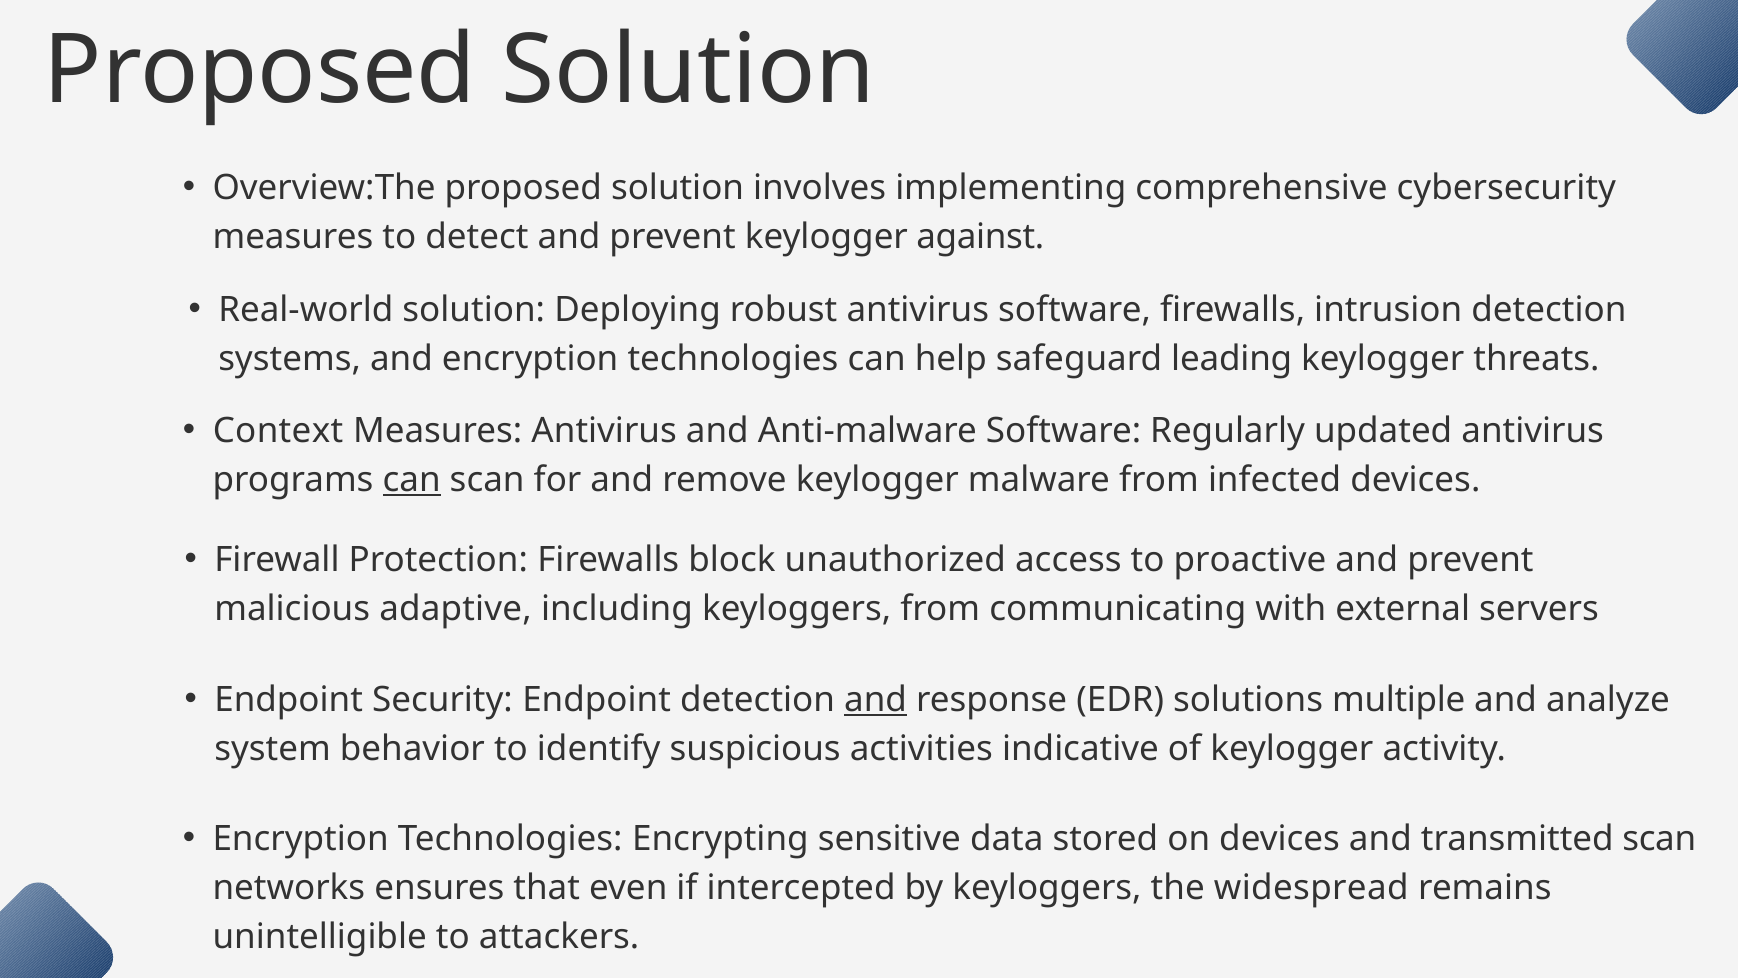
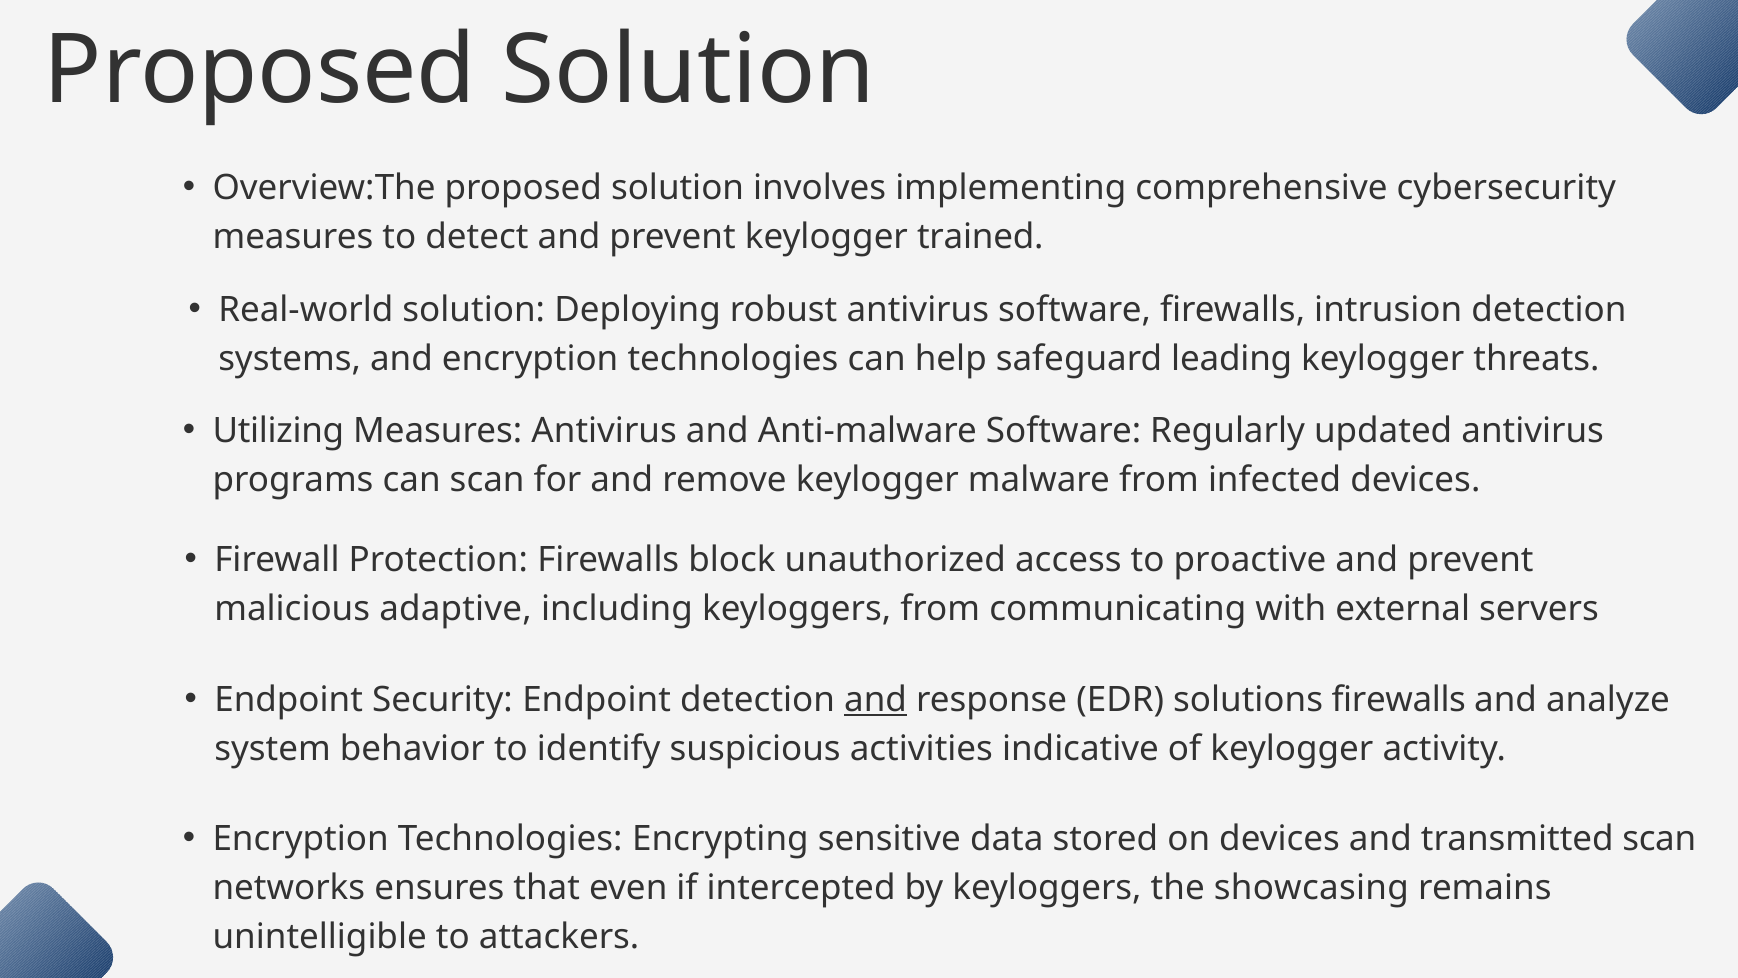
against: against -> trained
Context: Context -> Utilizing
can at (412, 480) underline: present -> none
solutions multiple: multiple -> firewalls
widespread: widespread -> showcasing
